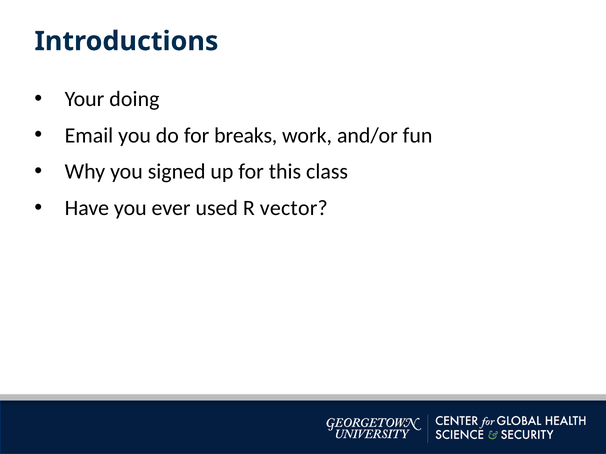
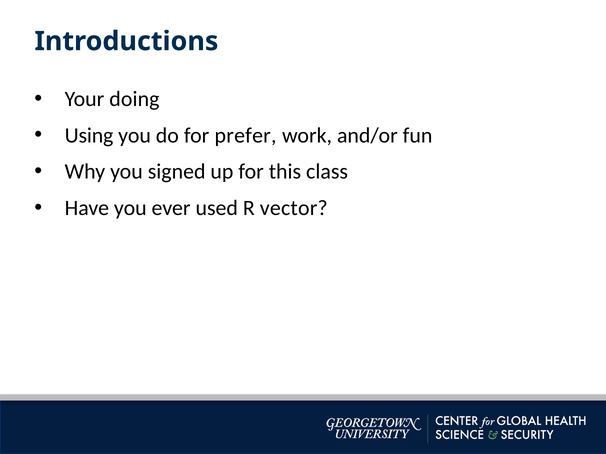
Email: Email -> Using
breaks: breaks -> prefer
